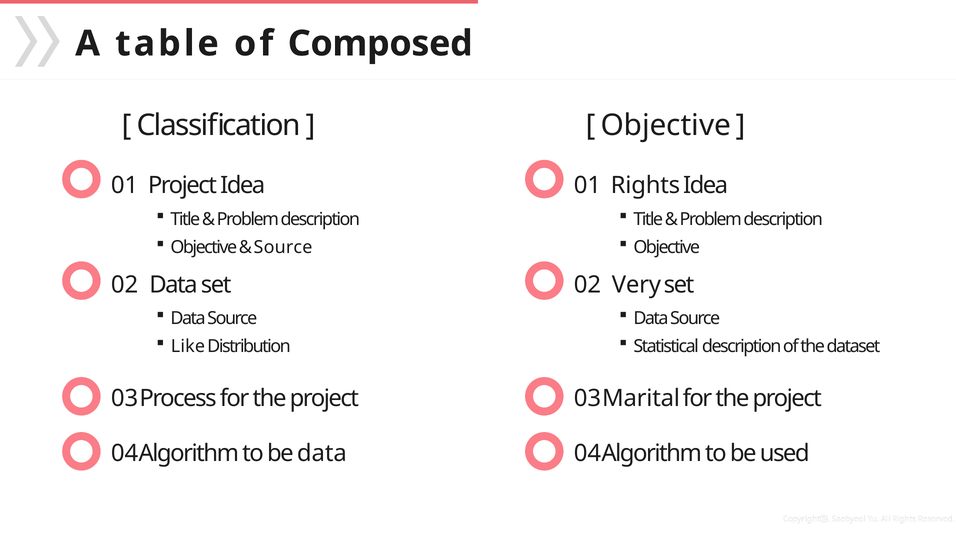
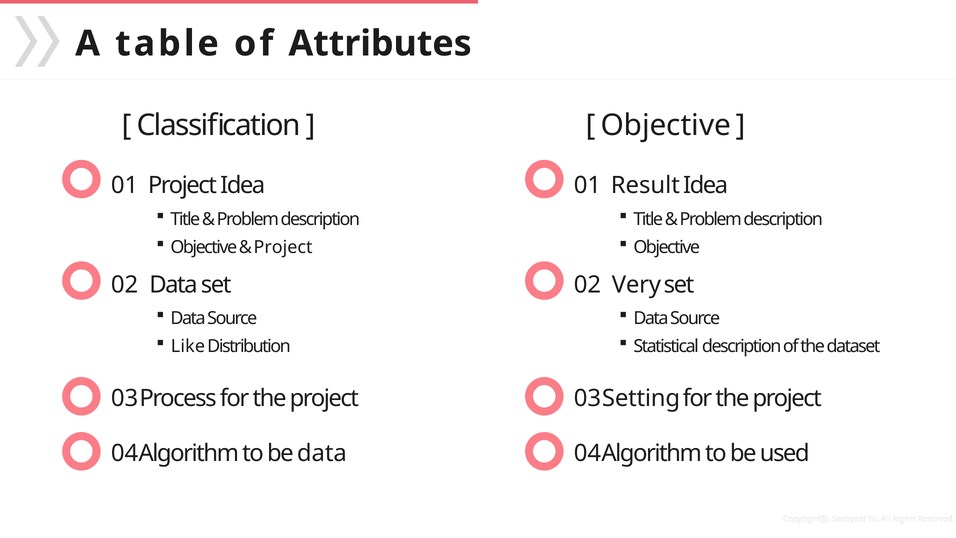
Composed: Composed -> Attributes
Rights at (645, 185): Rights -> Result
Source at (283, 247): Source -> Project
Marital: Marital -> Setting
